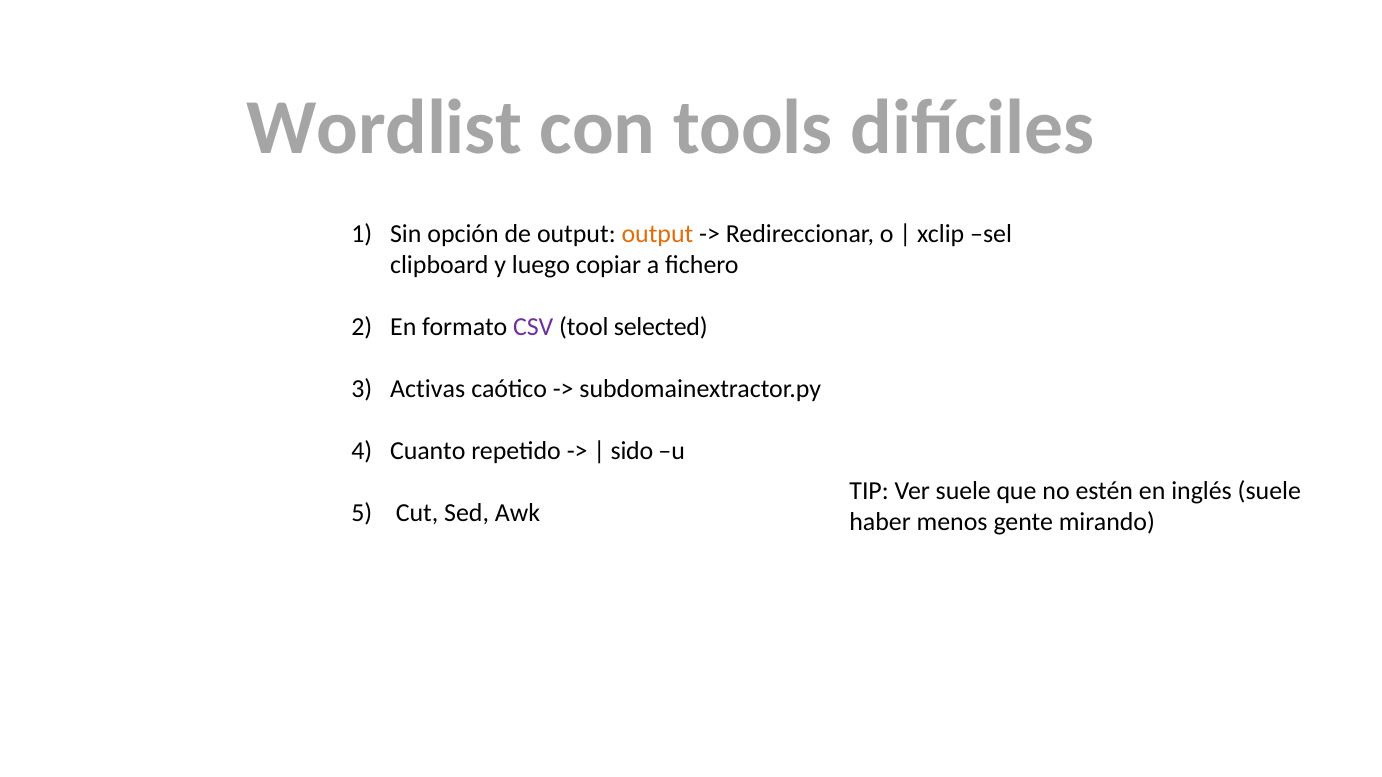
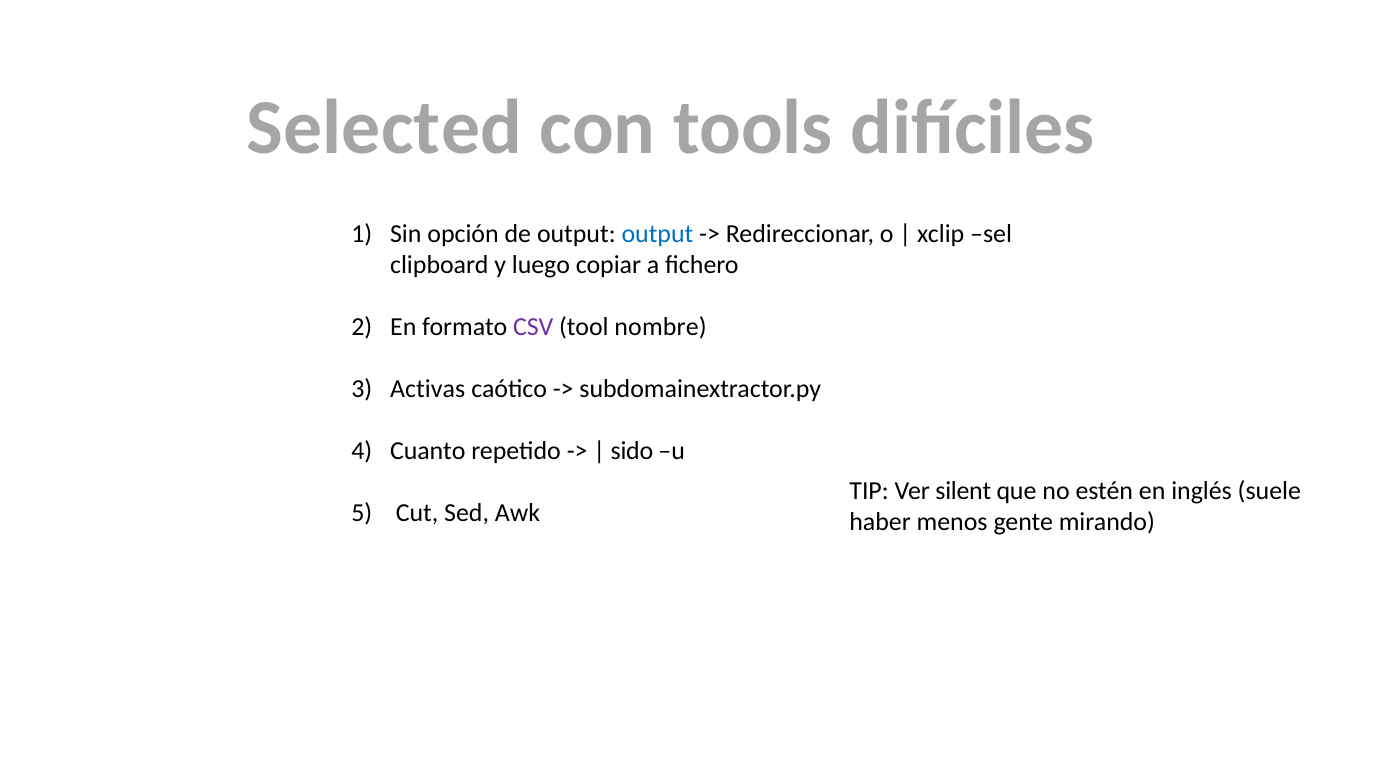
Wordlist: Wordlist -> Selected
output at (657, 234) colour: orange -> blue
selected: selected -> nombre
Ver suele: suele -> silent
